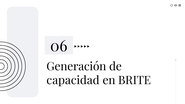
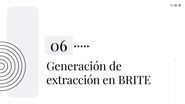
capacidad: capacidad -> extracción
